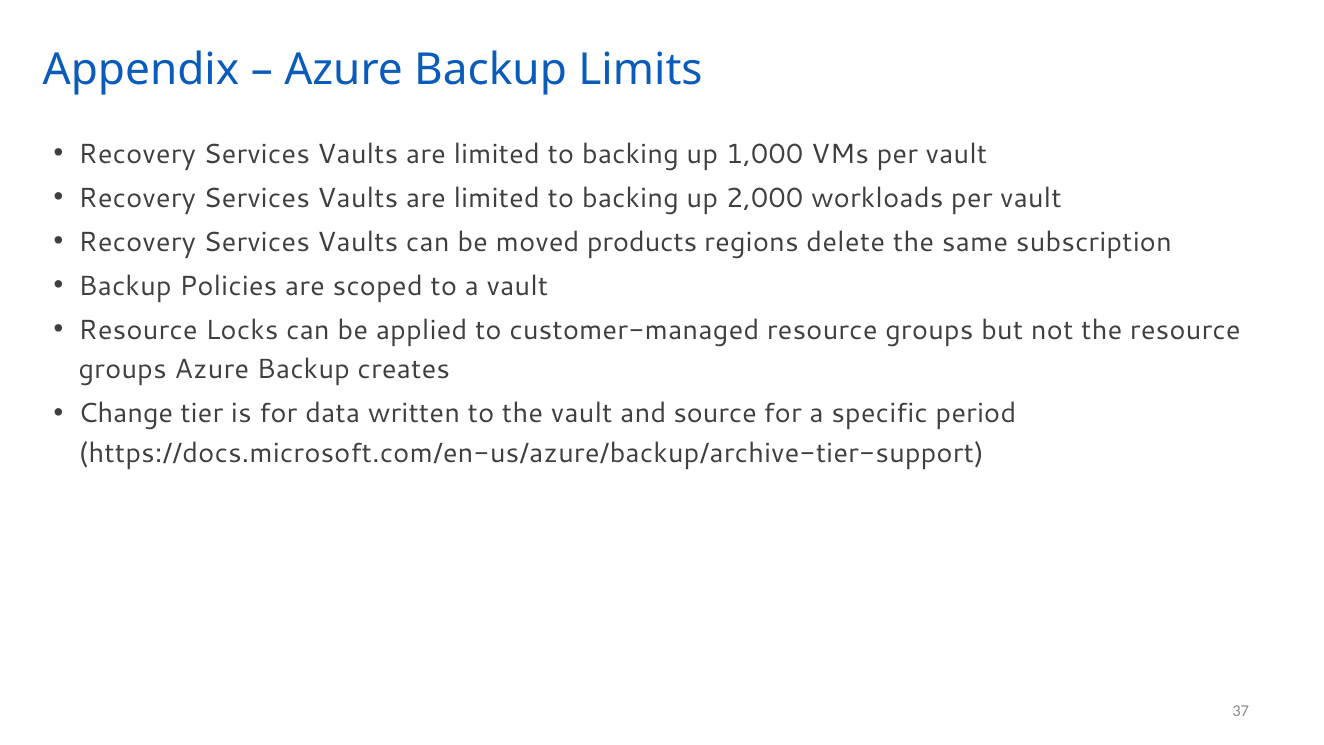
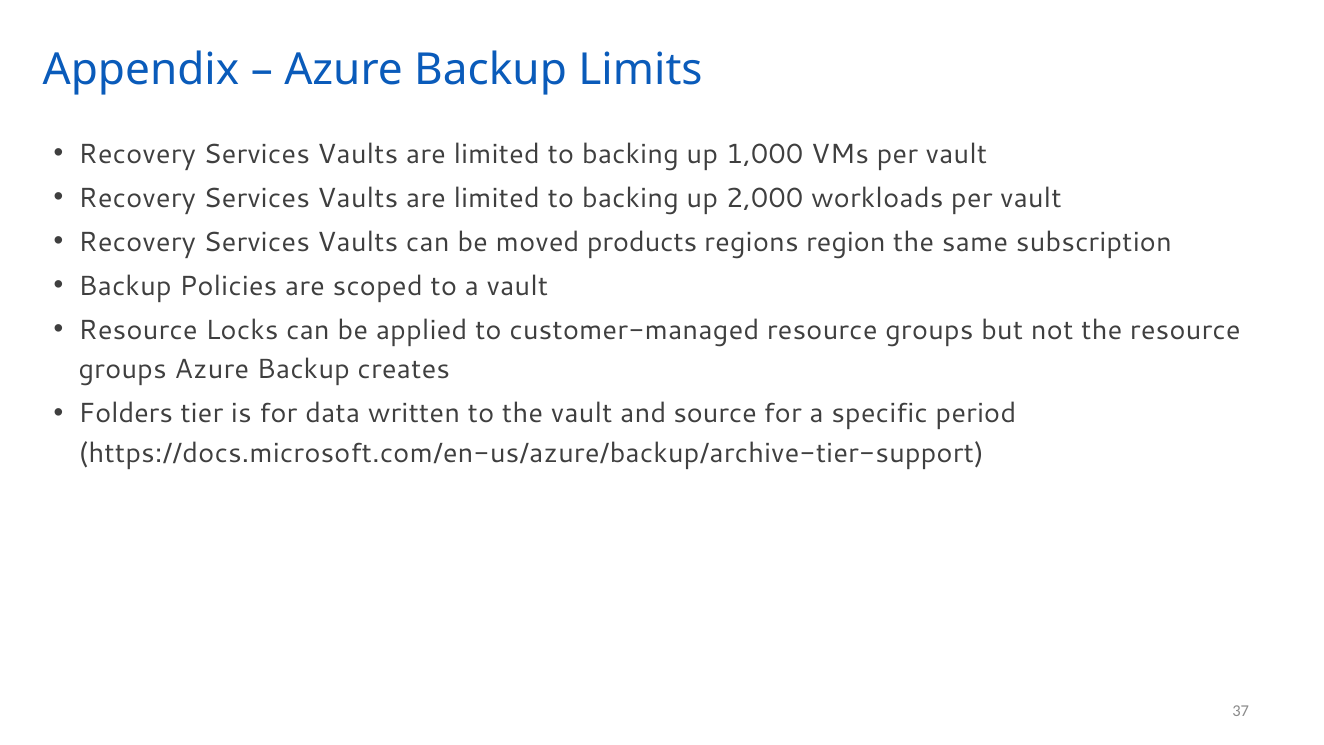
delete: delete -> region
Change: Change -> Folders
